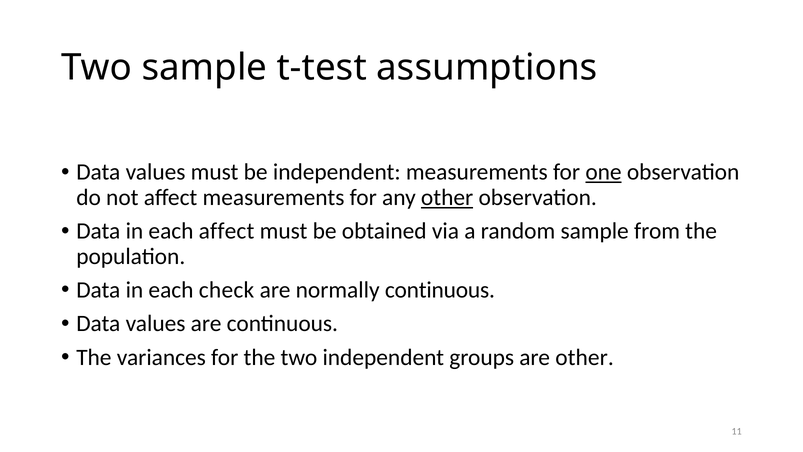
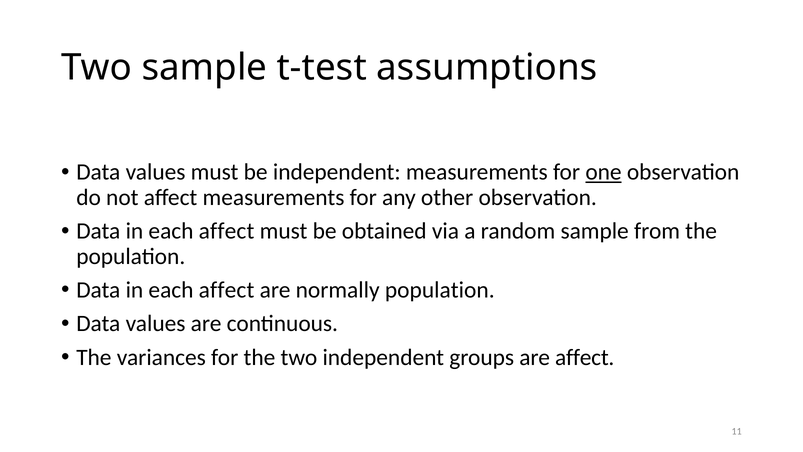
other at (447, 197) underline: present -> none
check at (226, 290): check -> affect
normally continuous: continuous -> population
are other: other -> affect
